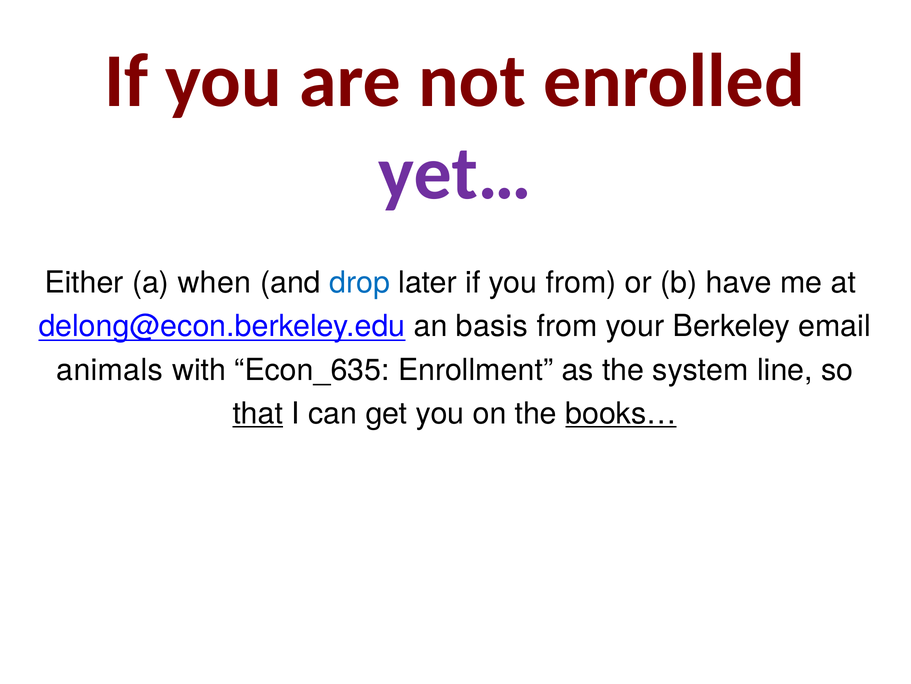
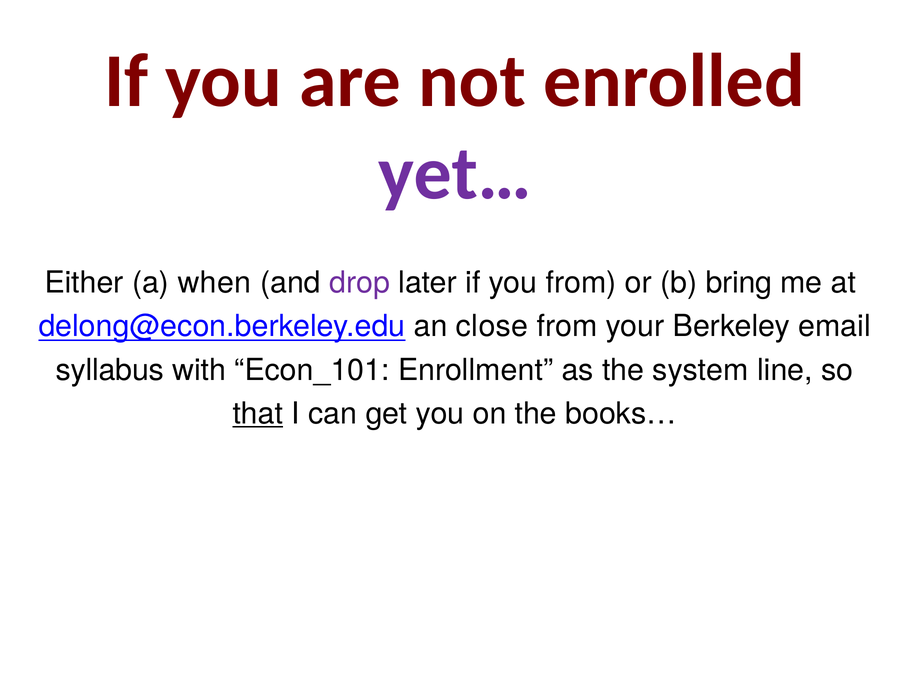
drop colour: blue -> purple
have: have -> bring
basis: basis -> close
animals: animals -> syllabus
Econ_635: Econ_635 -> Econ_101
books… underline: present -> none
